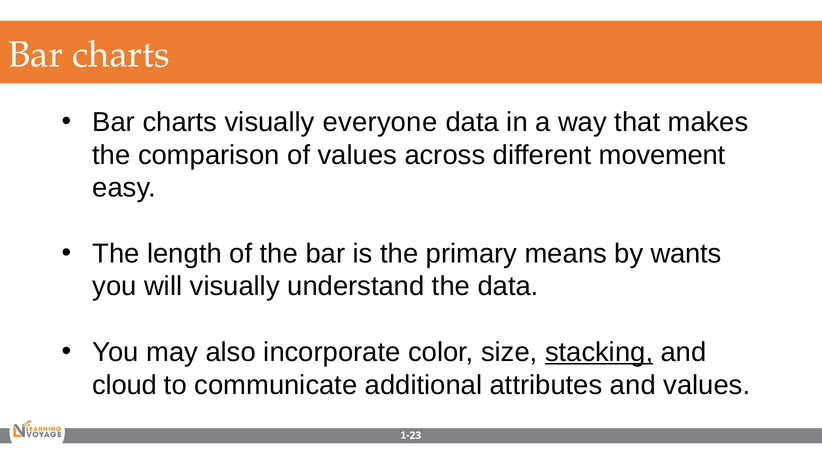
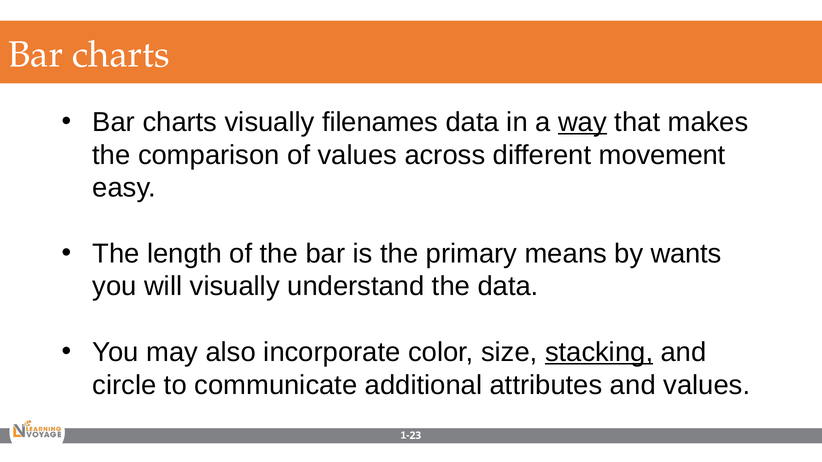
everyone: everyone -> filenames
way underline: none -> present
cloud: cloud -> circle
